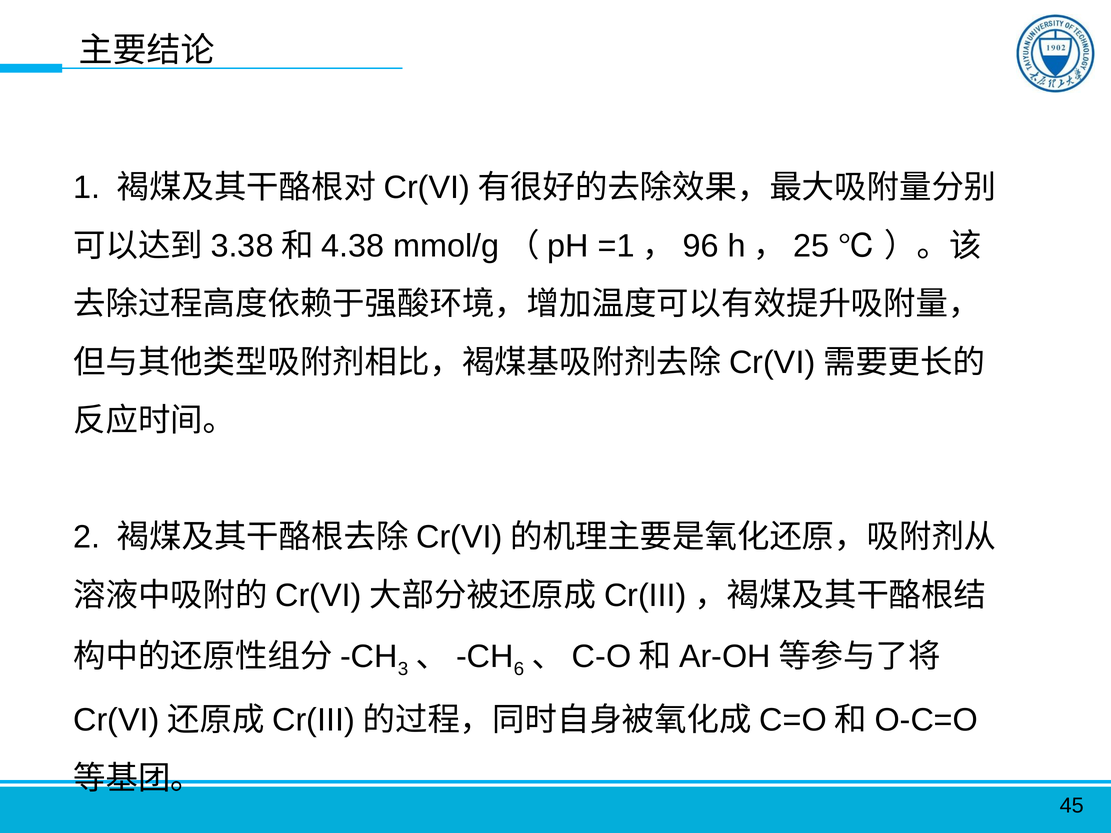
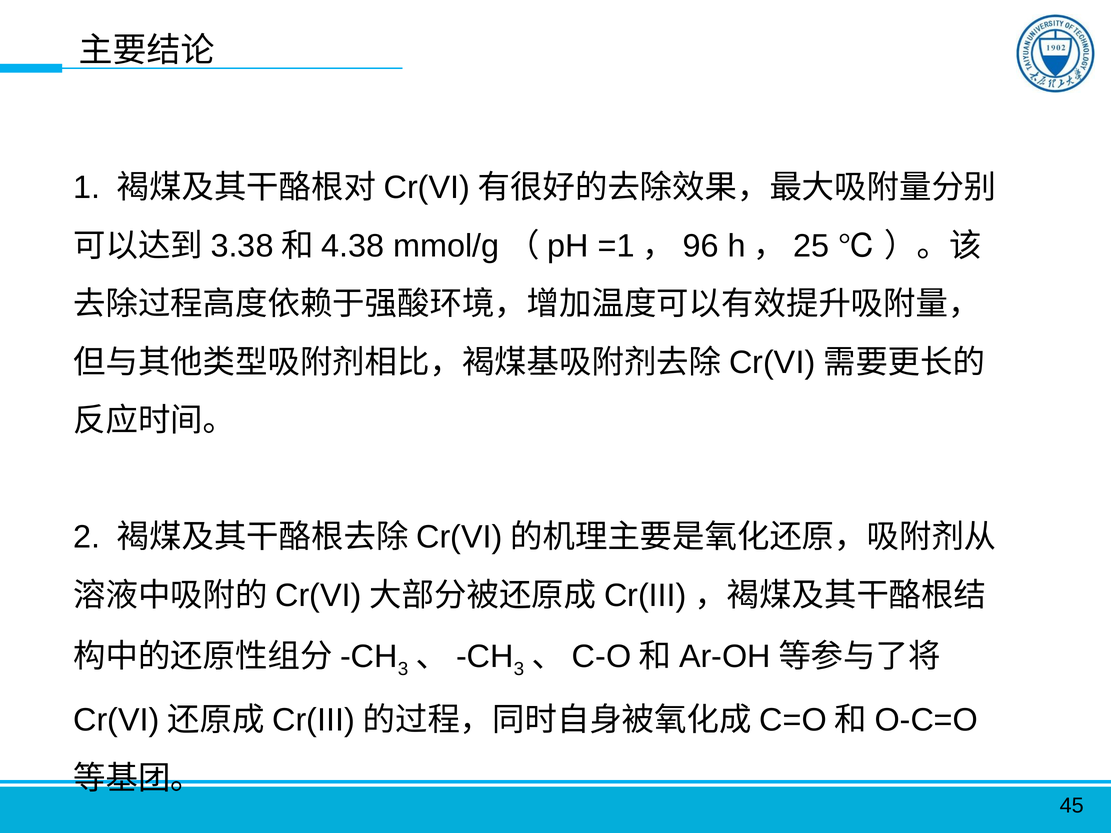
6 at (519, 669): 6 -> 3
